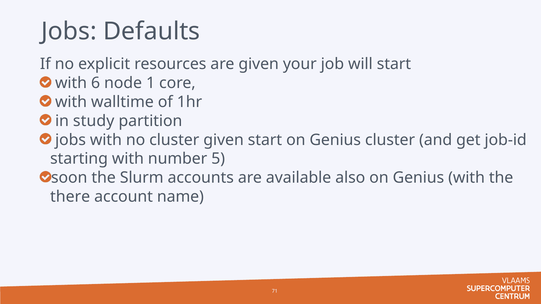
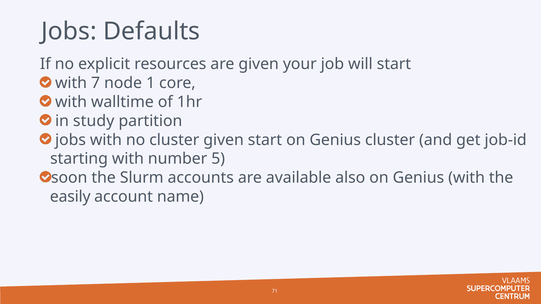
6: 6 -> 7
there: there -> easily
